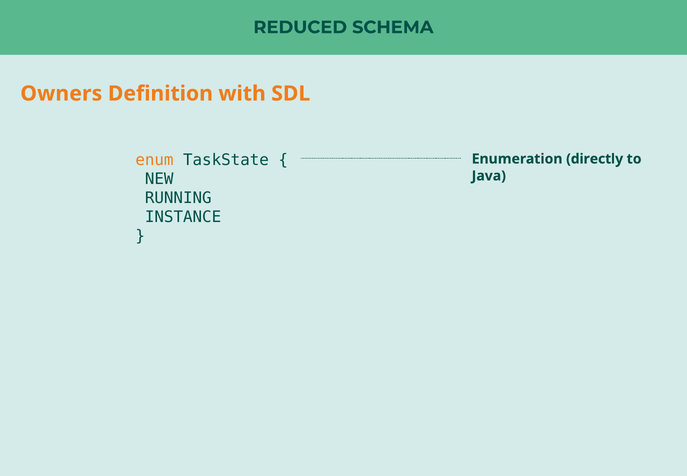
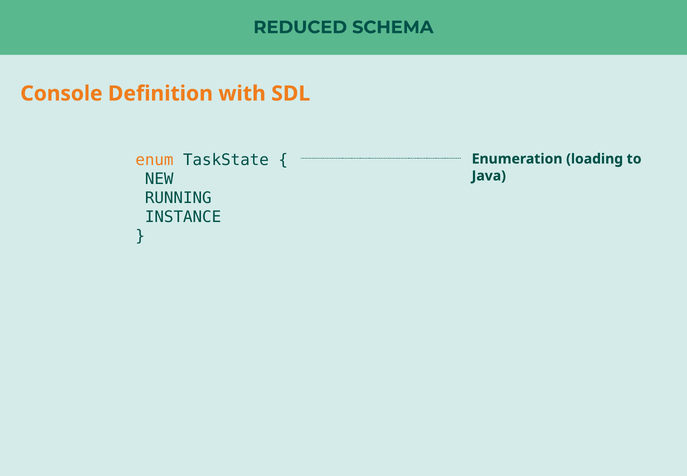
Owners: Owners -> Console
directly: directly -> loading
